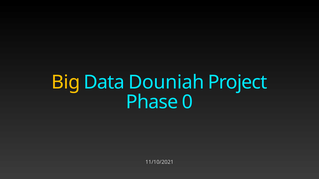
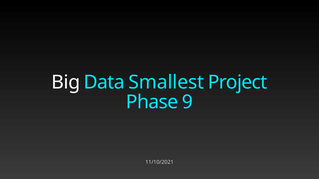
Big colour: yellow -> white
Douniah: Douniah -> Smallest
0: 0 -> 9
